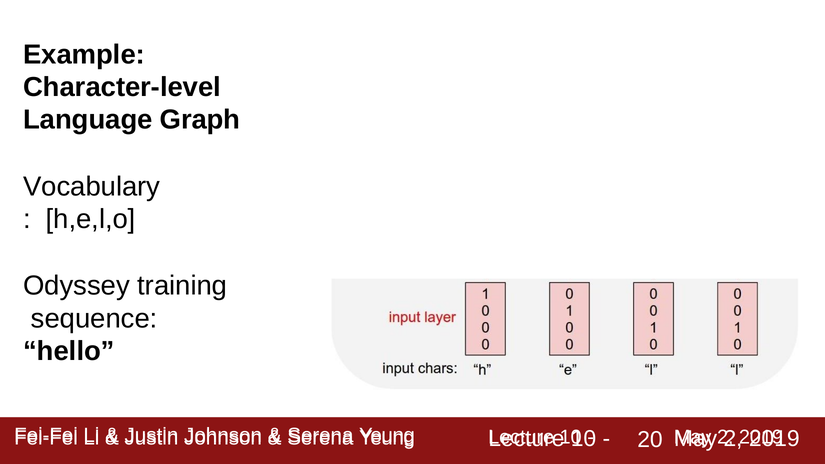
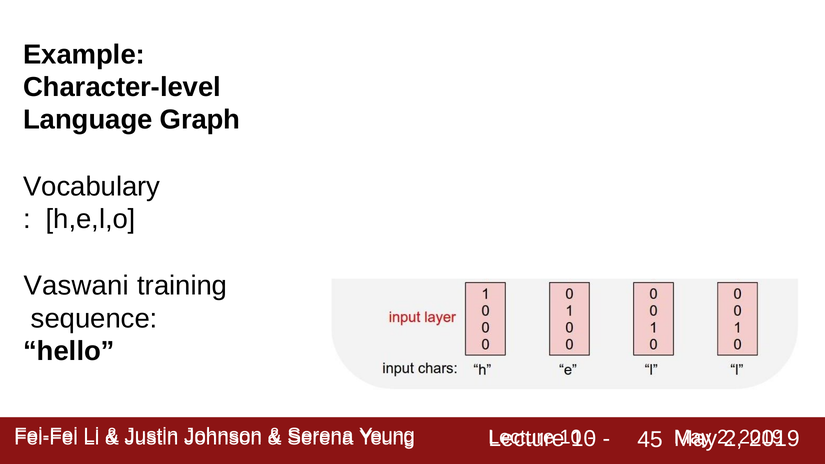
Odyssey: Odyssey -> Vaswani
20: 20 -> 45
